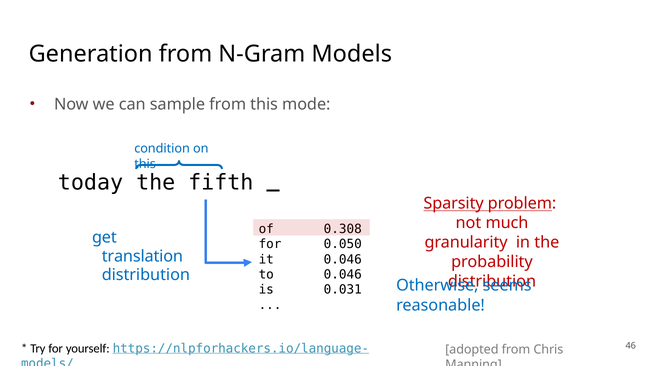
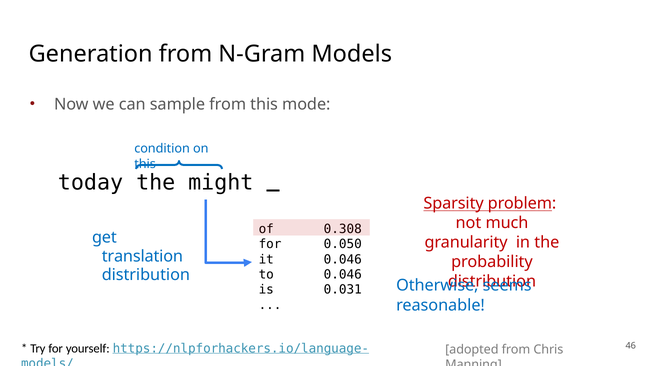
fifth: fifth -> might
